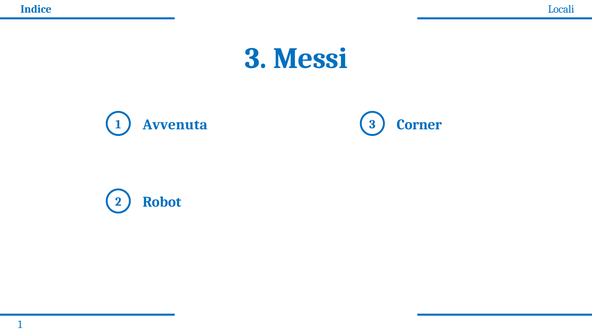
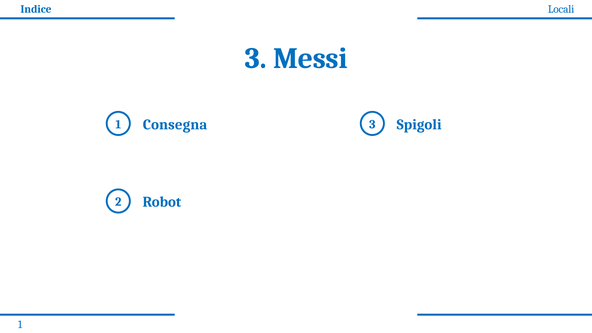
Avvenuta: Avvenuta -> Consegna
Corner: Corner -> Spigoli
